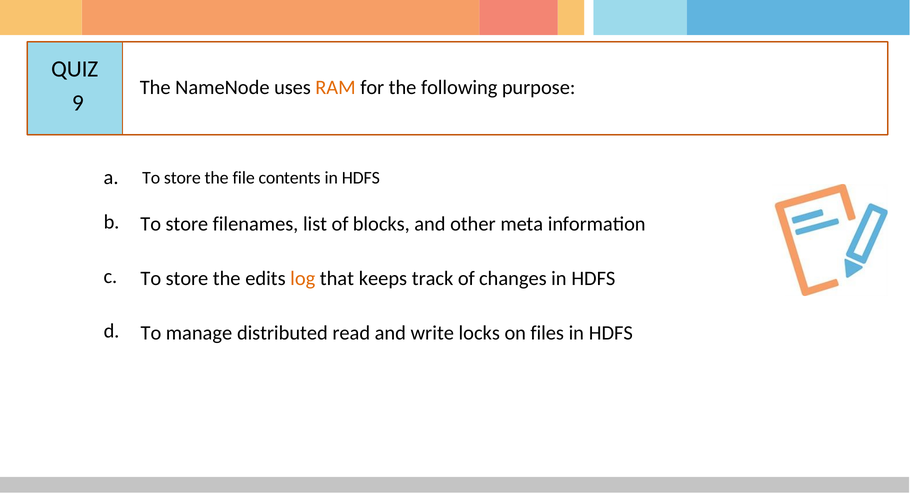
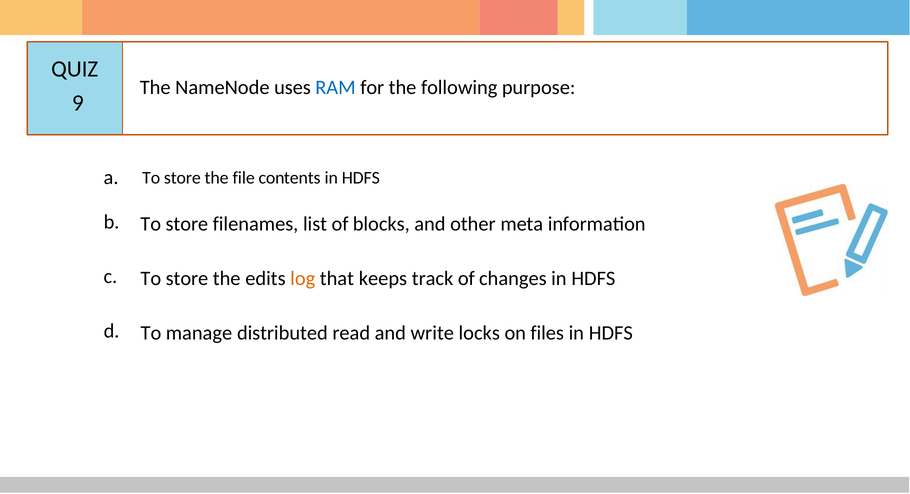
RAM colour: orange -> blue
